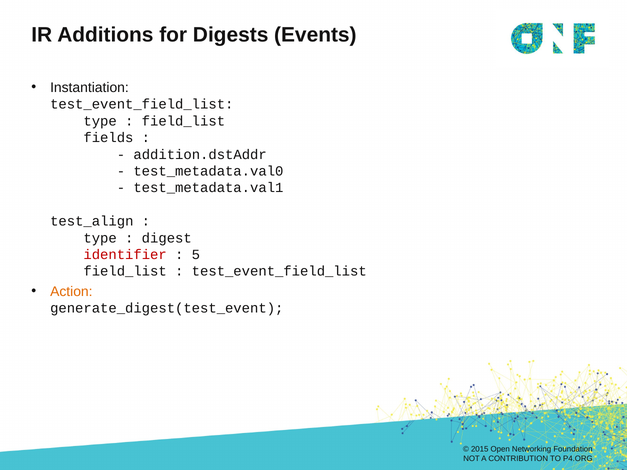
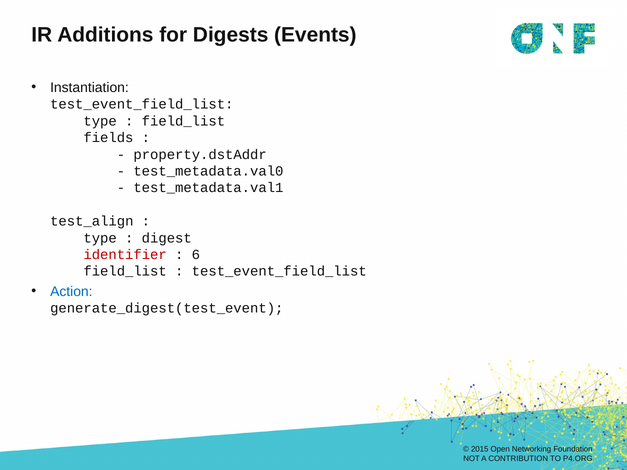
addition.dstAddr: addition.dstAddr -> property.dstAddr
5: 5 -> 6
Action colour: orange -> blue
